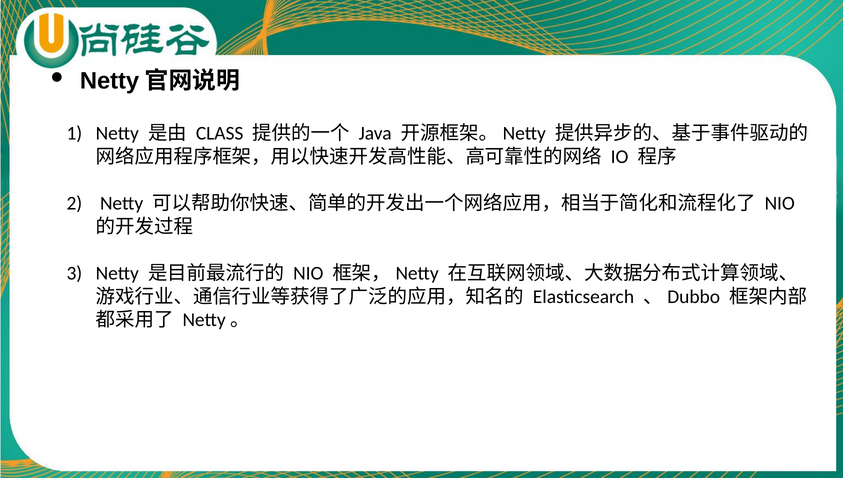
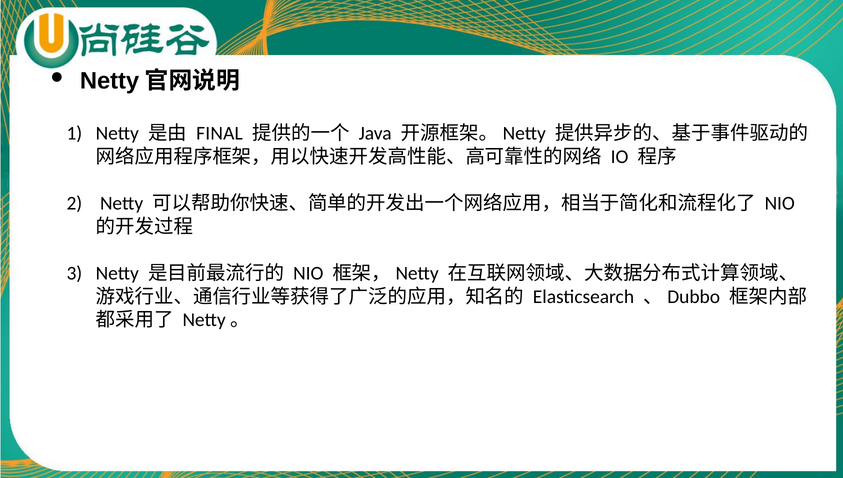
CLASS: CLASS -> FINAL
